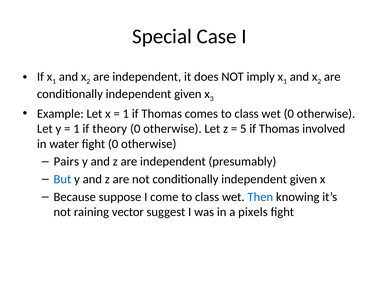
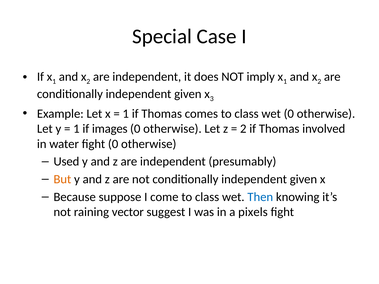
theory: theory -> images
5 at (243, 129): 5 -> 2
Pairs: Pairs -> Used
But colour: blue -> orange
